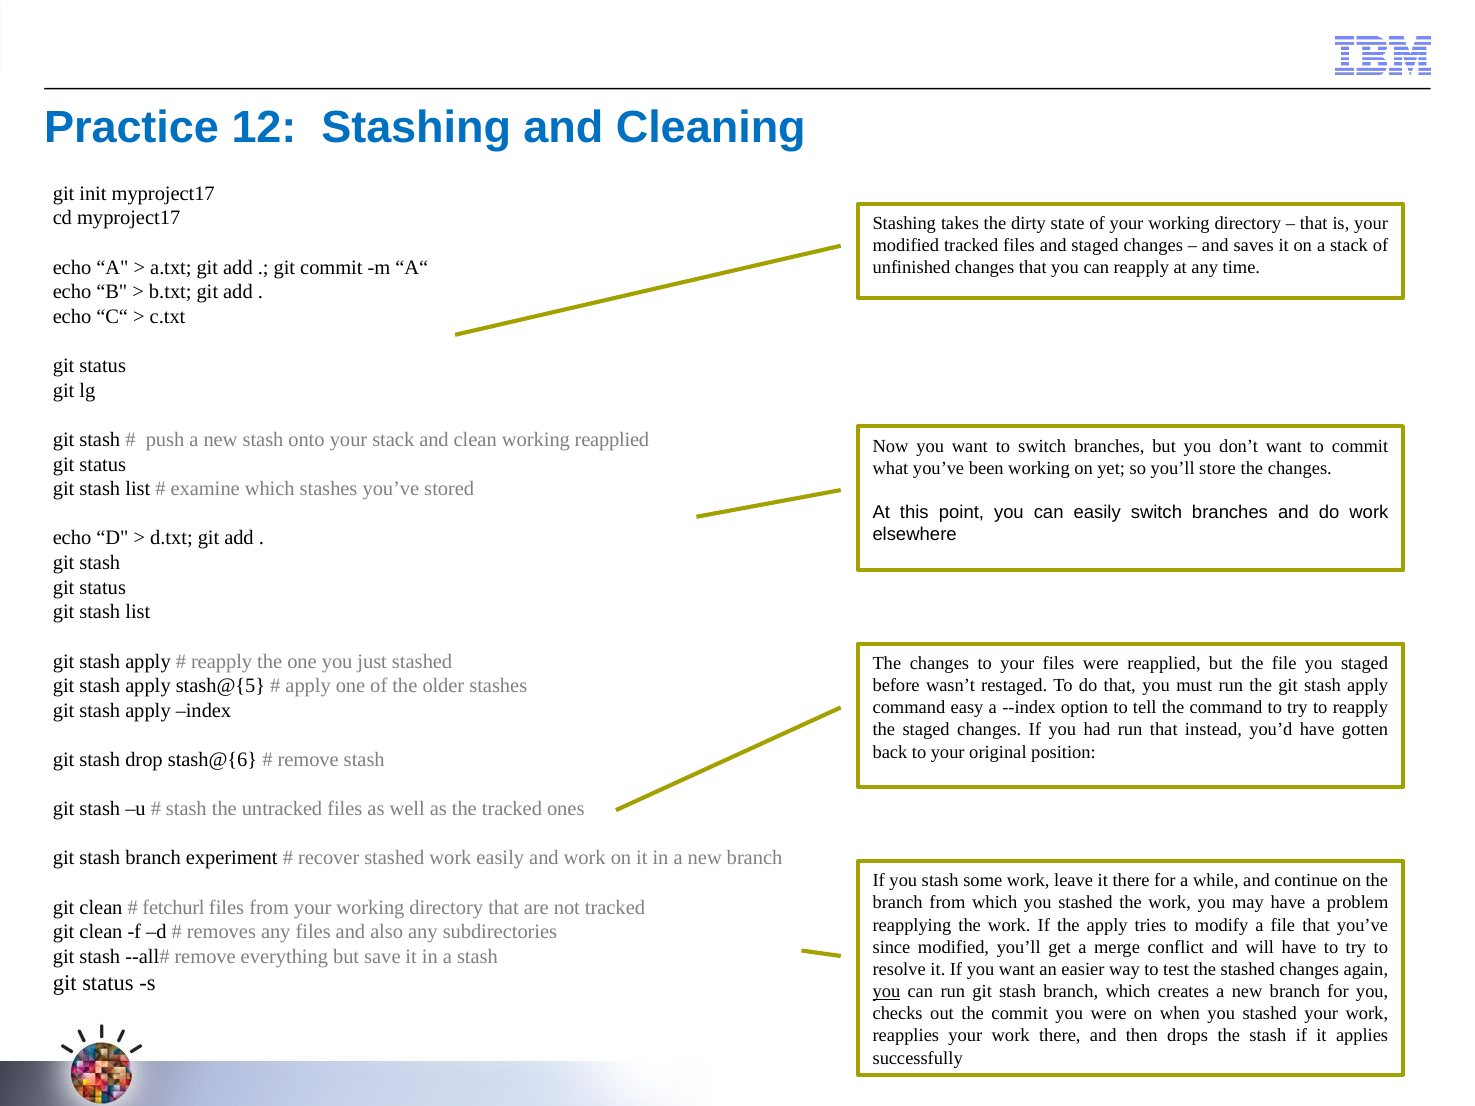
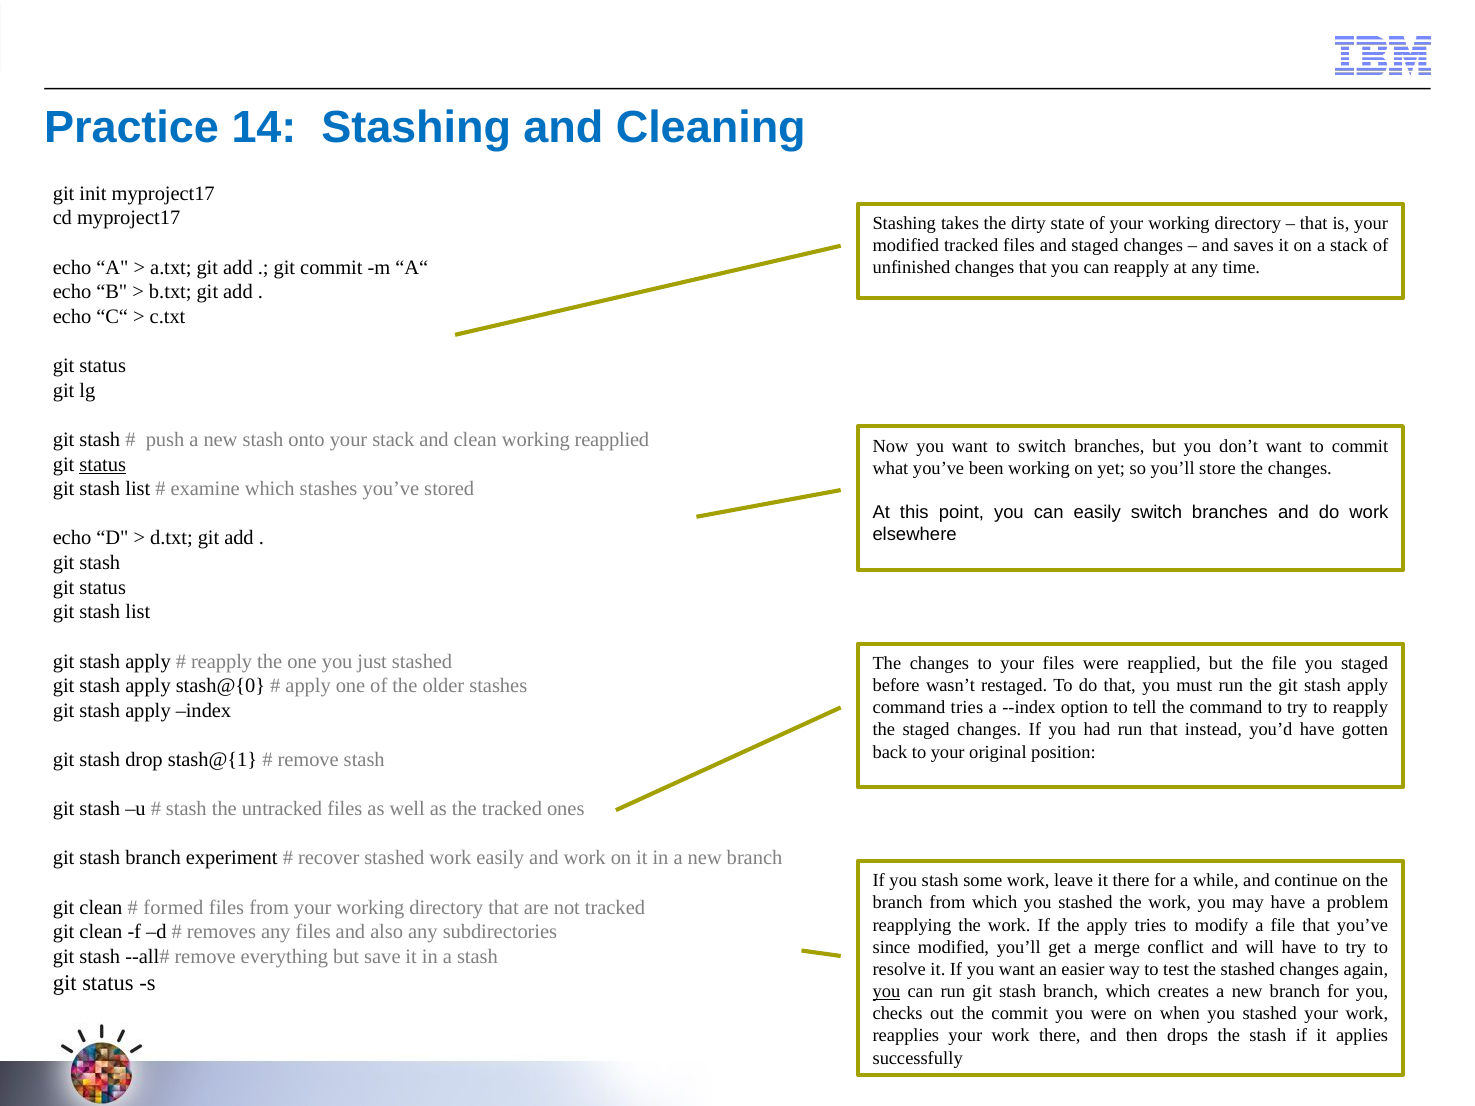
12: 12 -> 14
status at (103, 464) underline: none -> present
stash@{5: stash@{5 -> stash@{0
command easy: easy -> tries
stash@{6: stash@{6 -> stash@{1
fetchurl: fetchurl -> formed
